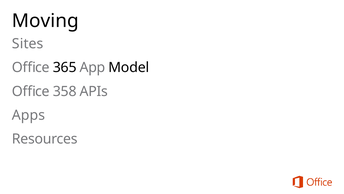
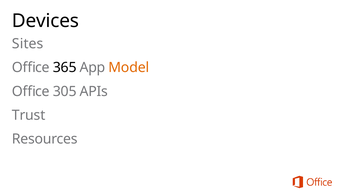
Moving: Moving -> Devices
Model colour: black -> orange
358: 358 -> 305
Apps: Apps -> Trust
